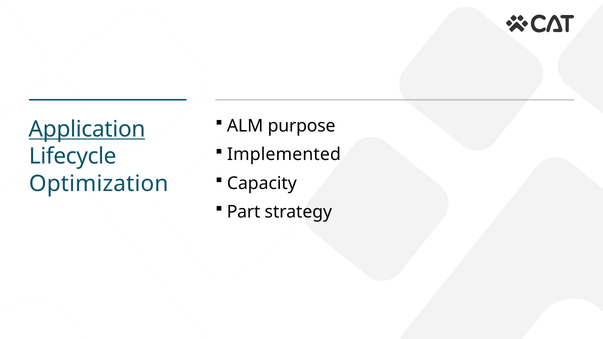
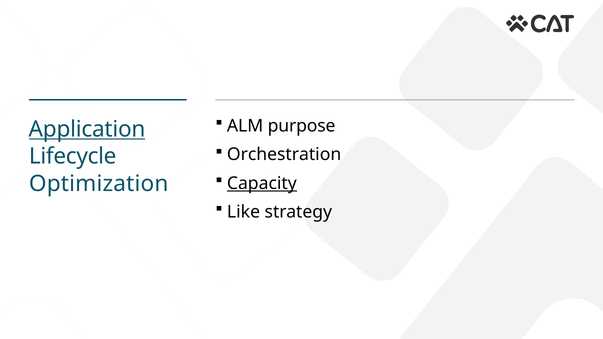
Implemented: Implemented -> Orchestration
Capacity underline: none -> present
Part: Part -> Like
